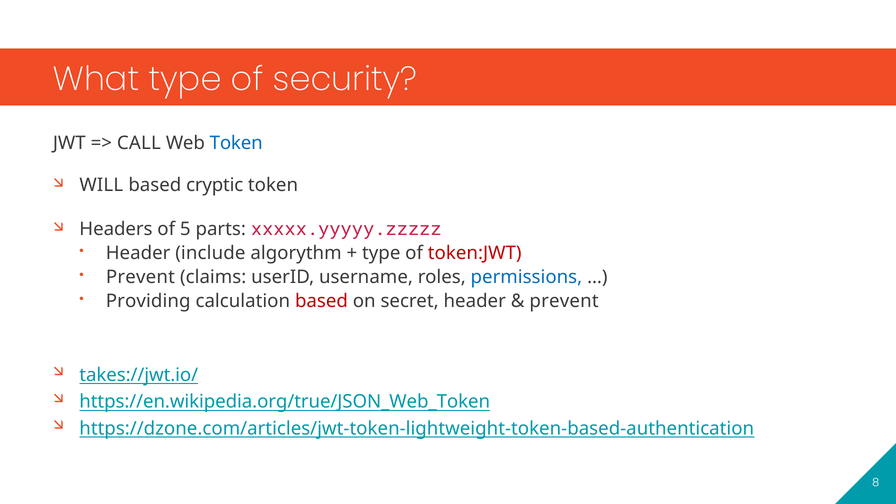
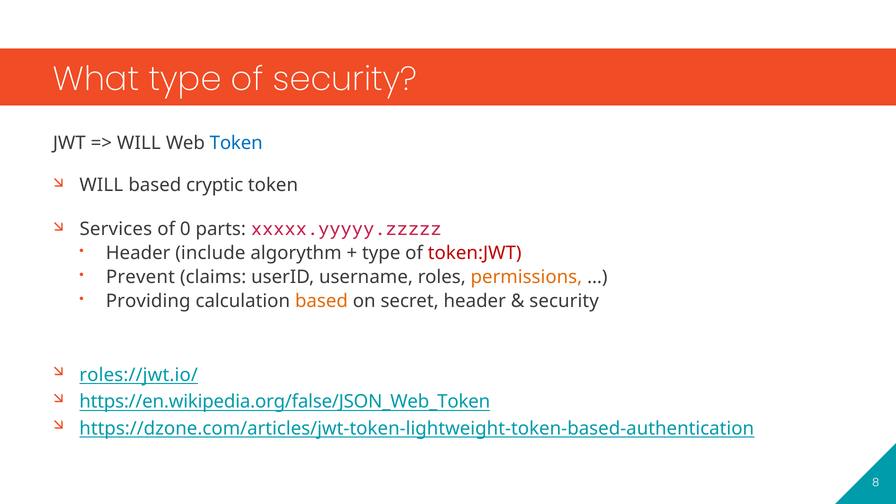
CALL at (139, 143): CALL -> WILL
Headers: Headers -> Services
5: 5 -> 0
permissions colour: blue -> orange
based at (321, 301) colour: red -> orange
prevent at (564, 301): prevent -> security
takes://jwt.io/: takes://jwt.io/ -> roles://jwt.io/
https://en.wikipedia.org/true/JSON_Web_Token: https://en.wikipedia.org/true/JSON_Web_Token -> https://en.wikipedia.org/false/JSON_Web_Token
